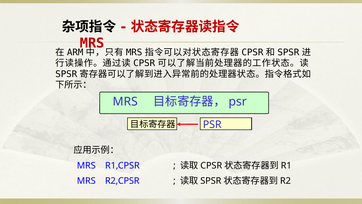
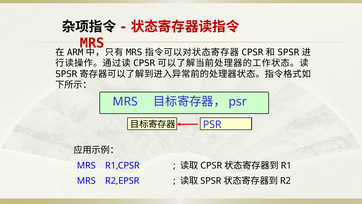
R2,CPSR: R2,CPSR -> R2,EPSR
